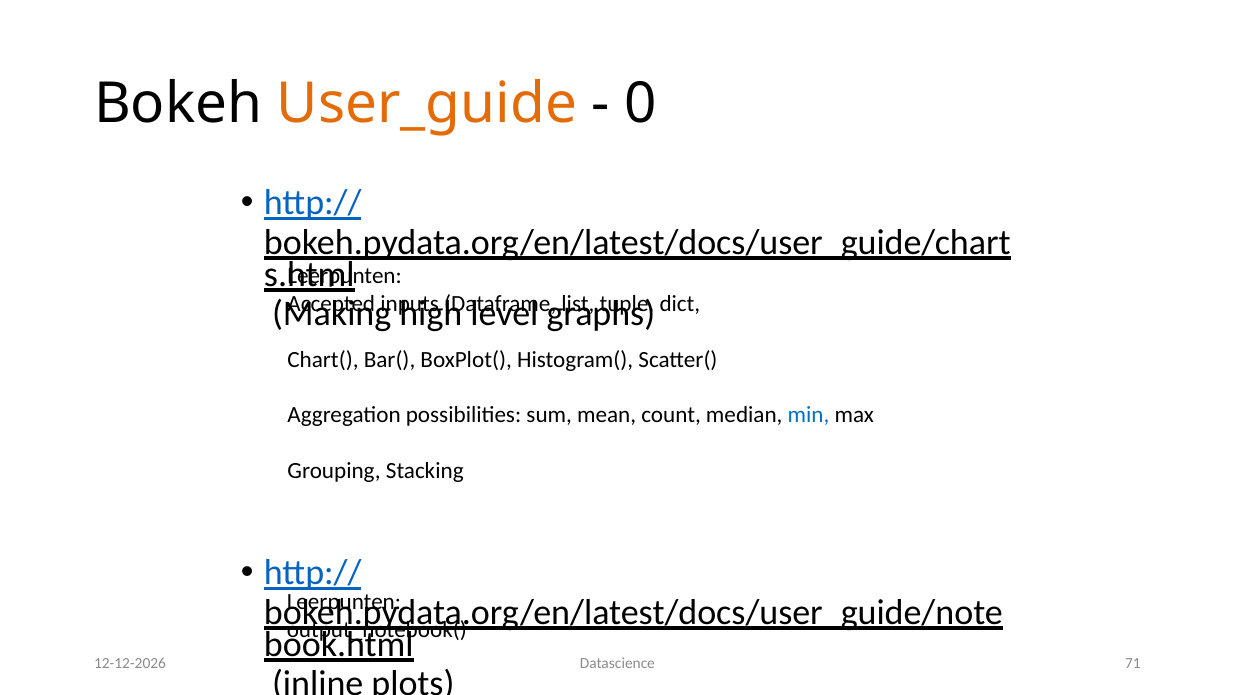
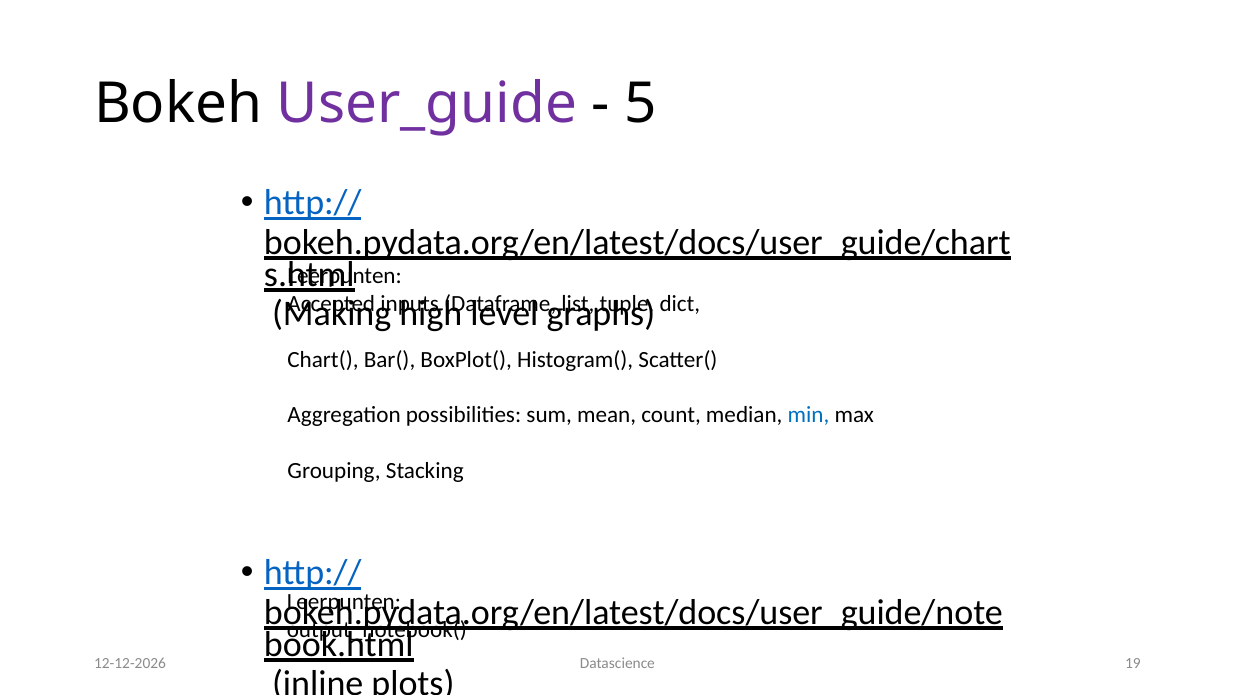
User_guide colour: orange -> purple
0: 0 -> 5
71: 71 -> 19
